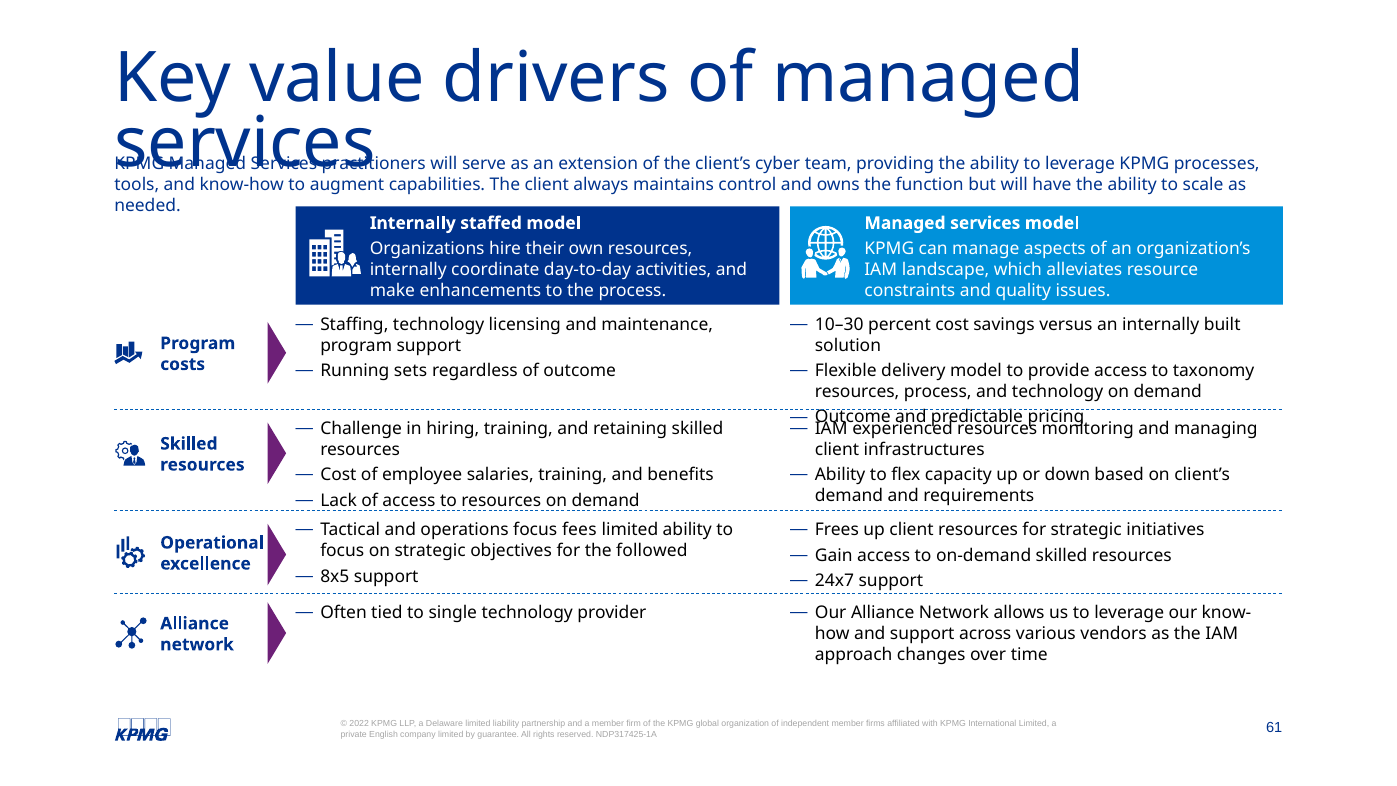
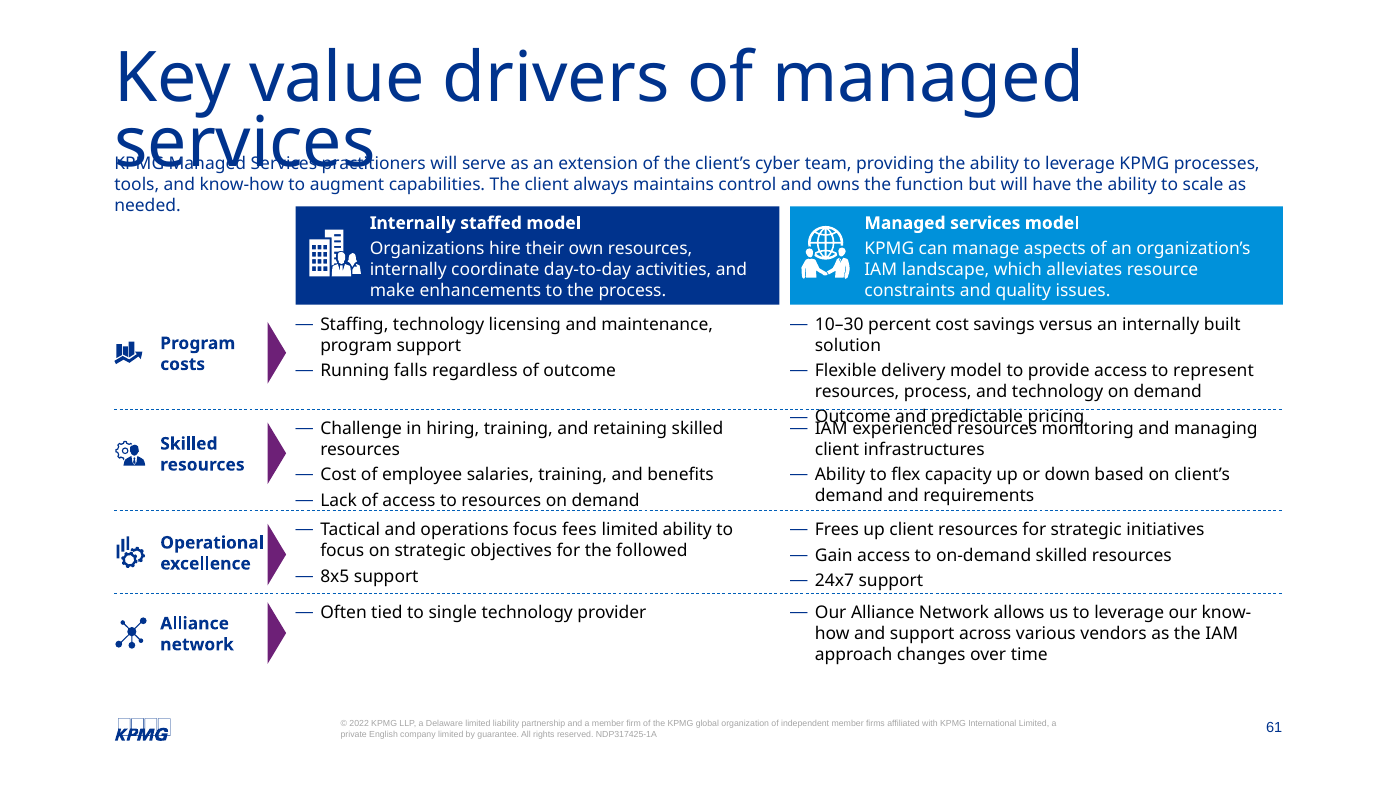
sets: sets -> falls
taxonomy: taxonomy -> represent
